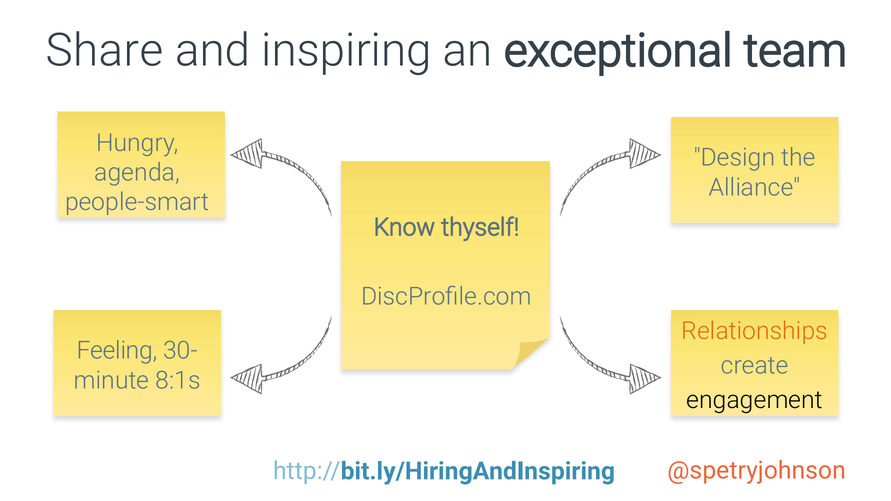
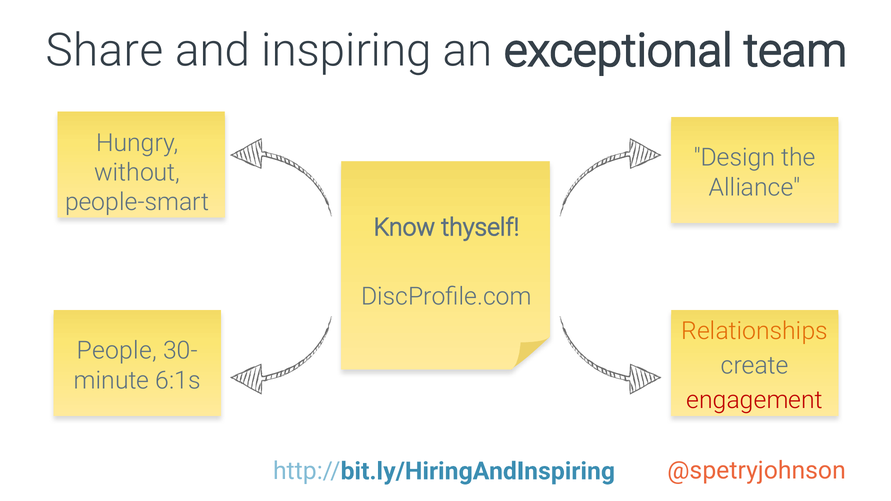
agenda: agenda -> without
Feeling: Feeling -> People
8:1s: 8:1s -> 6:1s
engagement colour: black -> red
